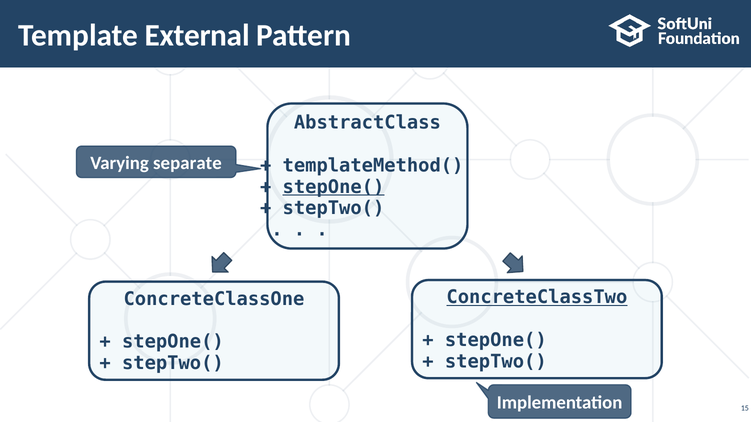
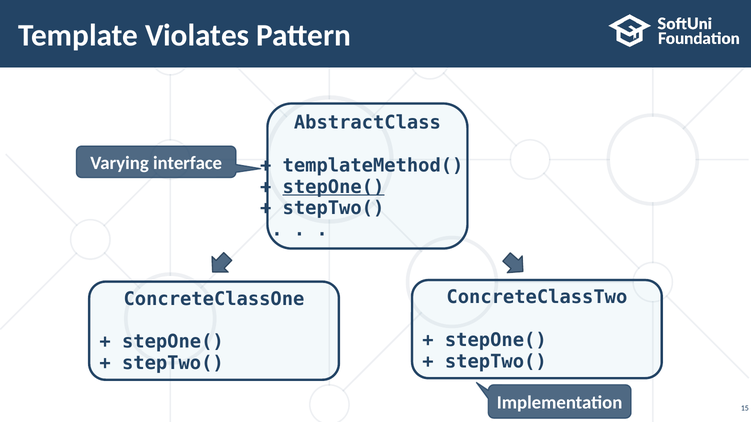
External: External -> Violates
separate: separate -> interface
ConcreteClassTwo underline: present -> none
